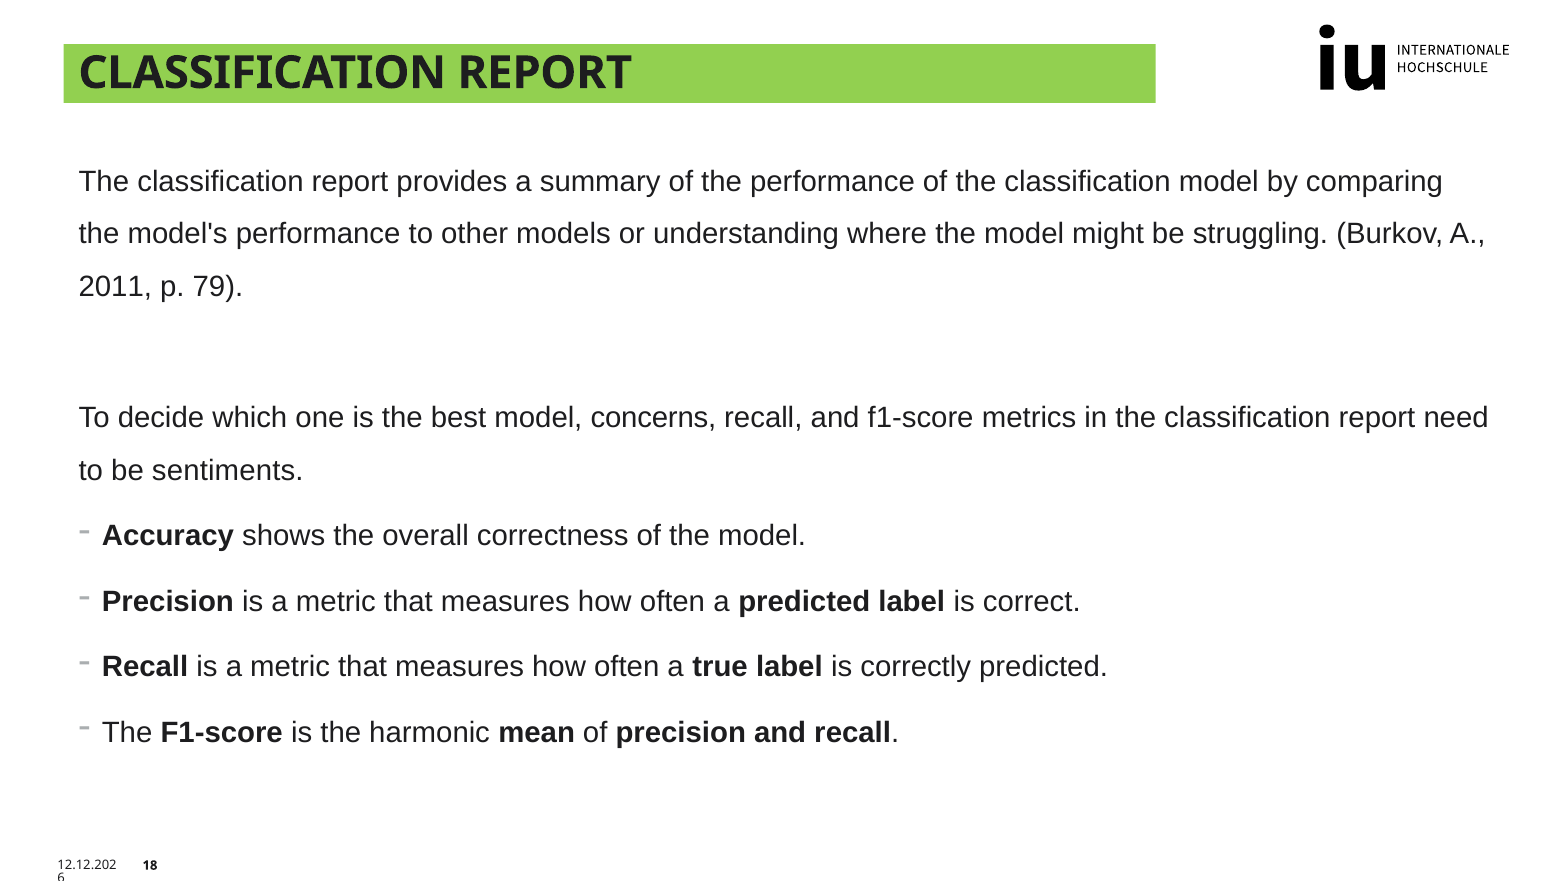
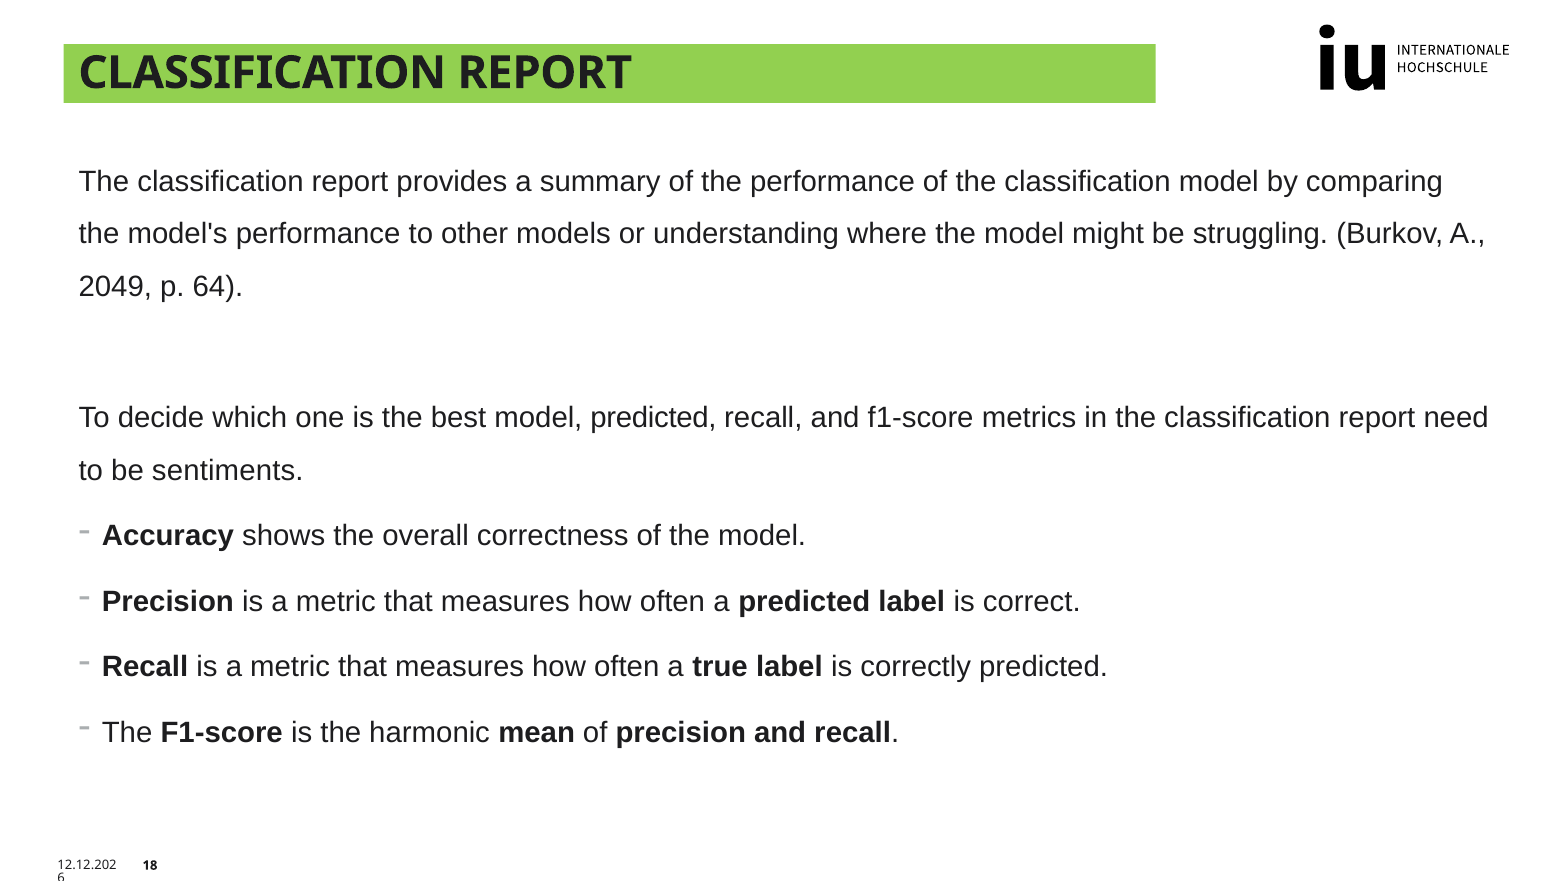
2011: 2011 -> 2049
79: 79 -> 64
model concerns: concerns -> predicted
